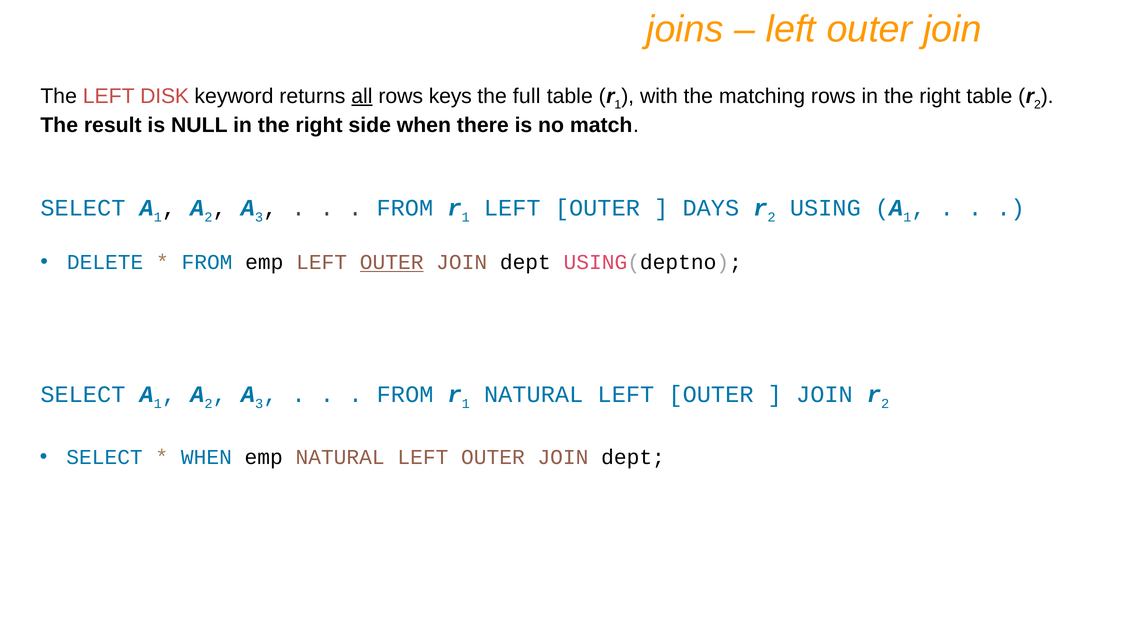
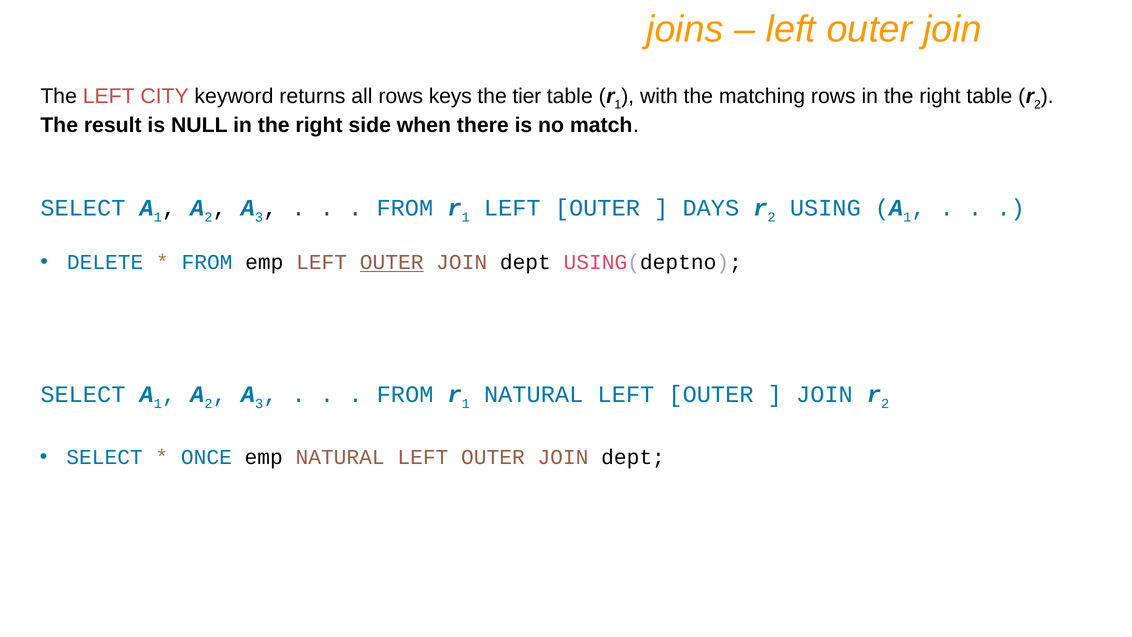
DISK: DISK -> CITY
all underline: present -> none
full: full -> tier
WHEN at (206, 457): WHEN -> ONCE
